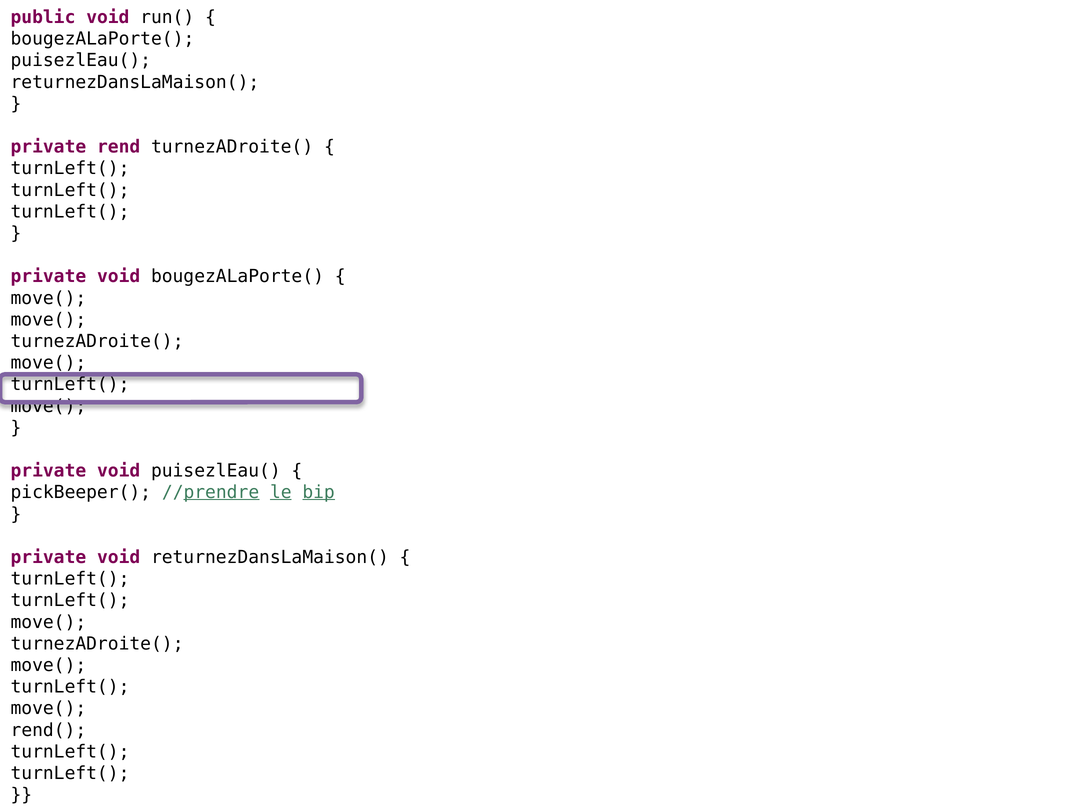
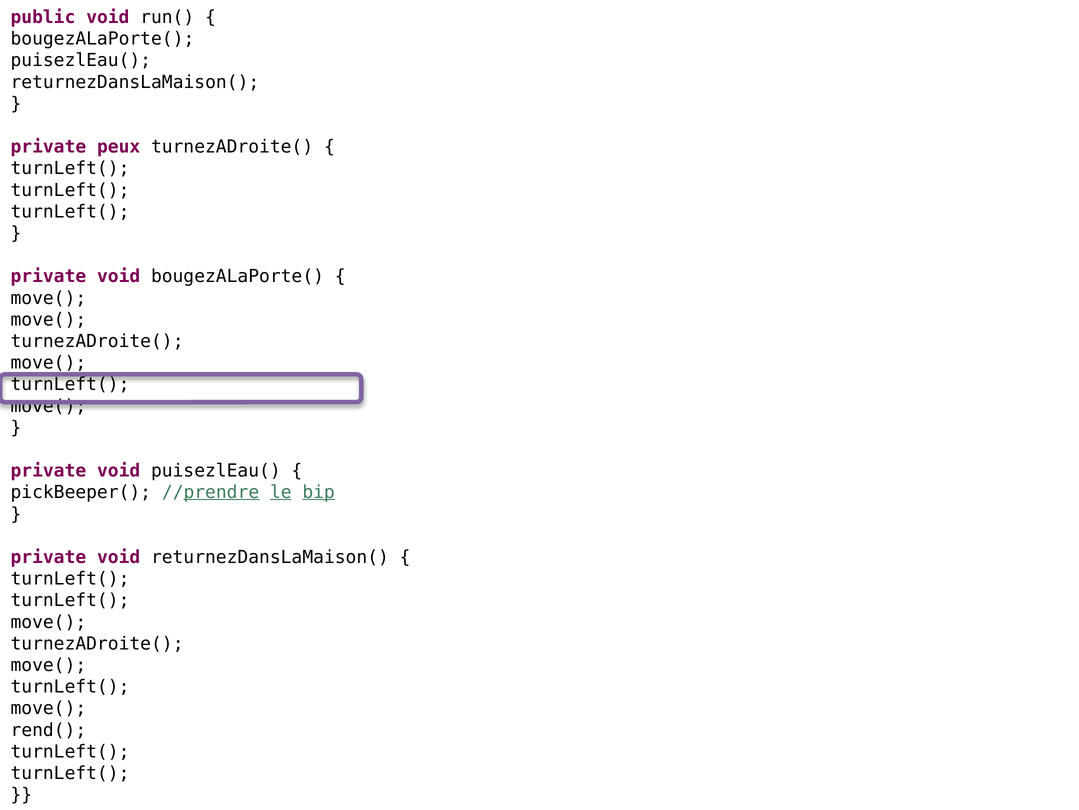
rend: rend -> peux
